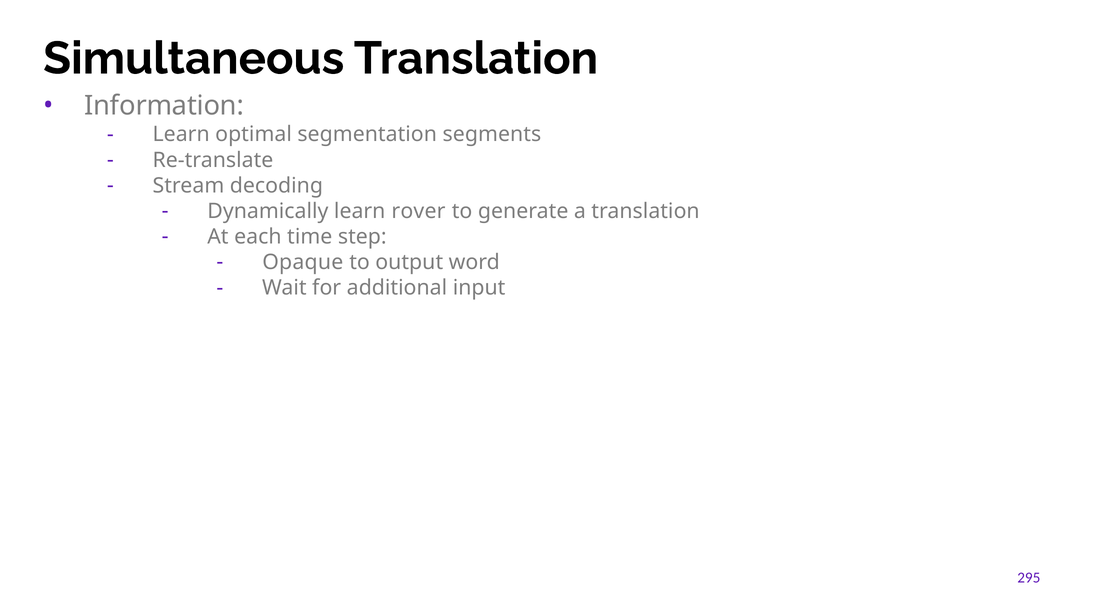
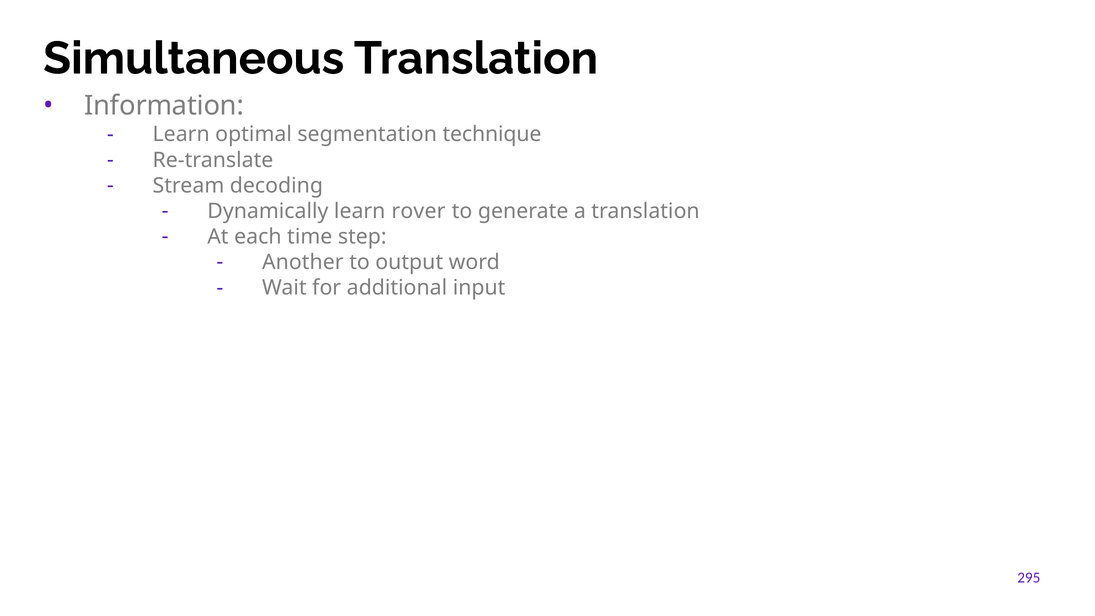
segments: segments -> technique
Opaque: Opaque -> Another
